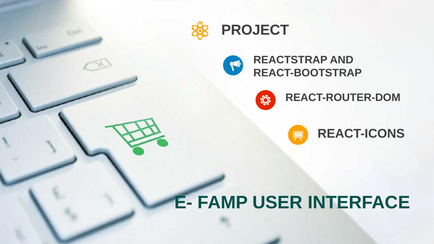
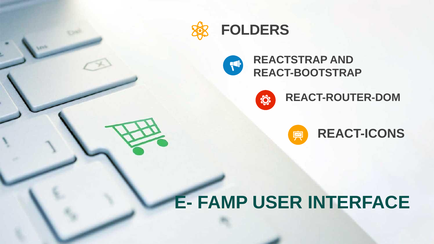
PROJECT: PROJECT -> FOLDERS
